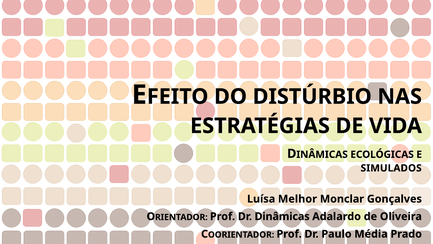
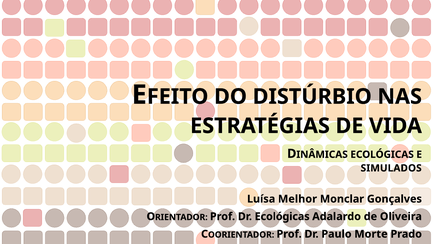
Dr Dinâmicas: Dinâmicas -> Ecológicas
Média: Média -> Morte
